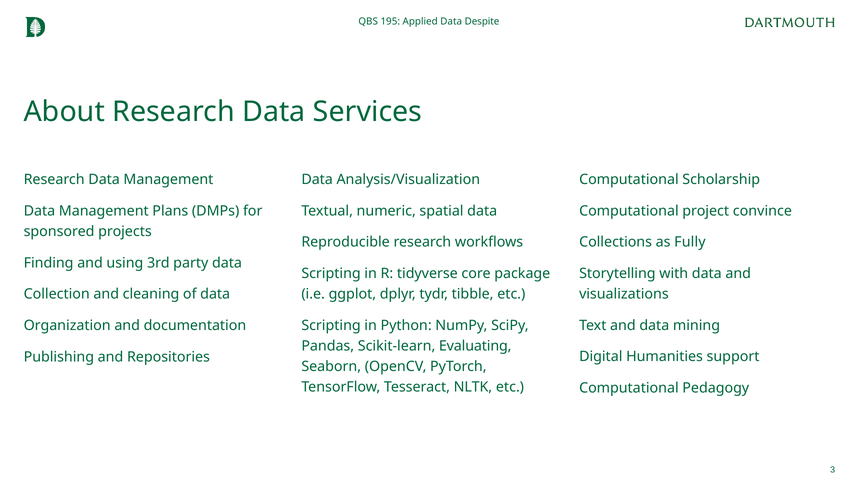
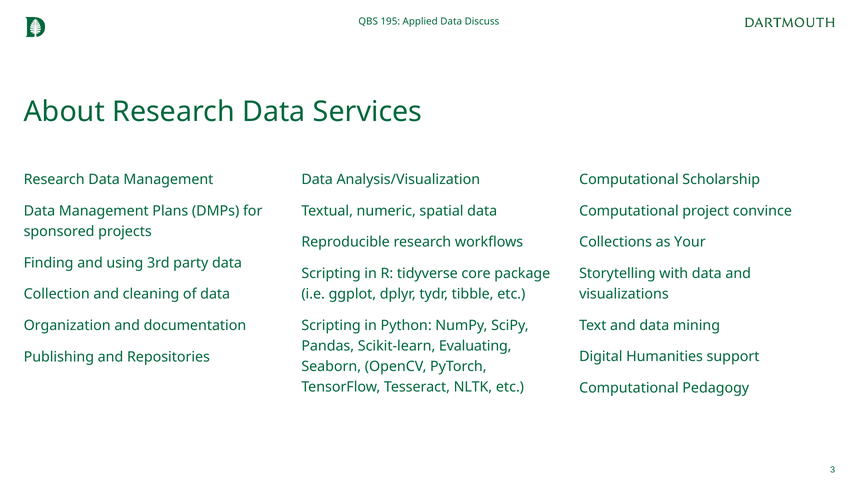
Despite: Despite -> Discuss
Fully: Fully -> Your
